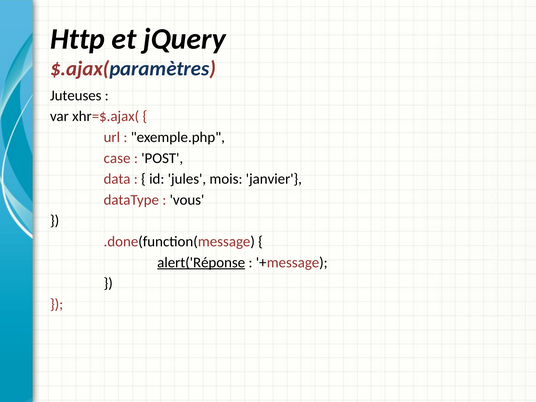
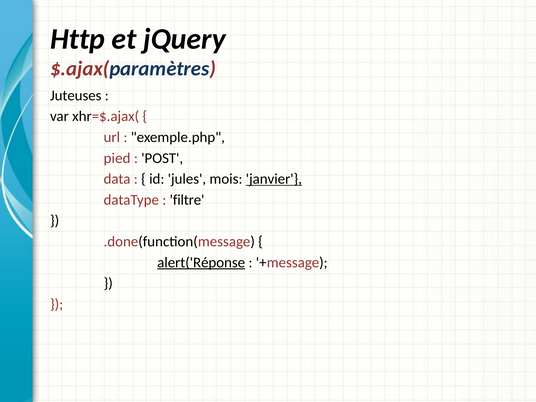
case: case -> pied
janvier underline: none -> present
vous: vous -> filtre
